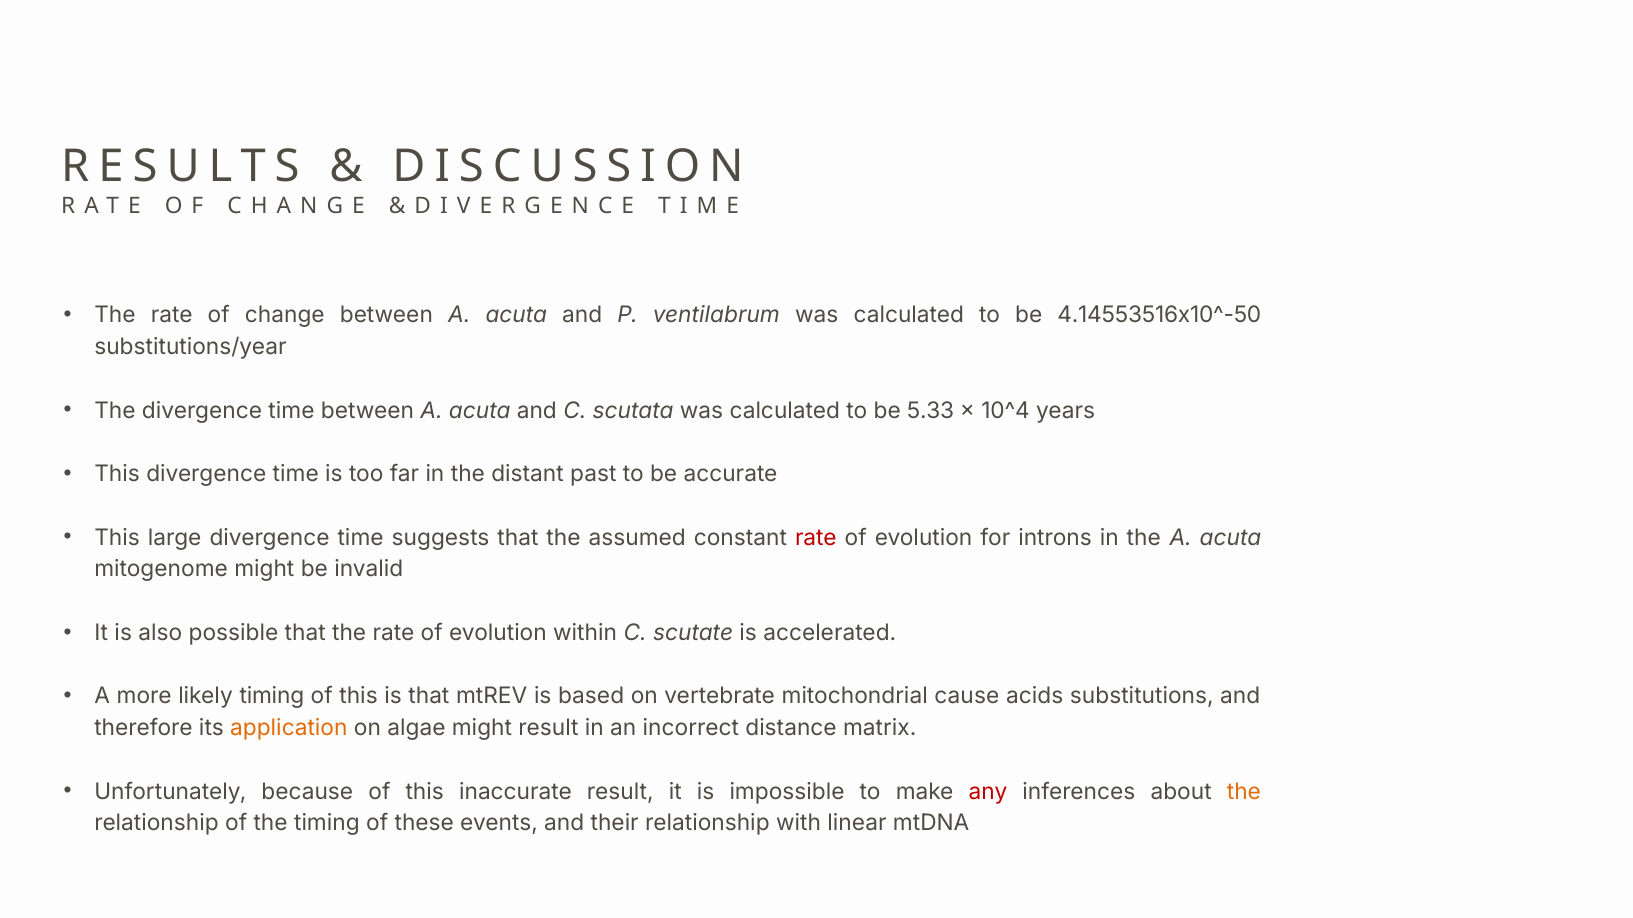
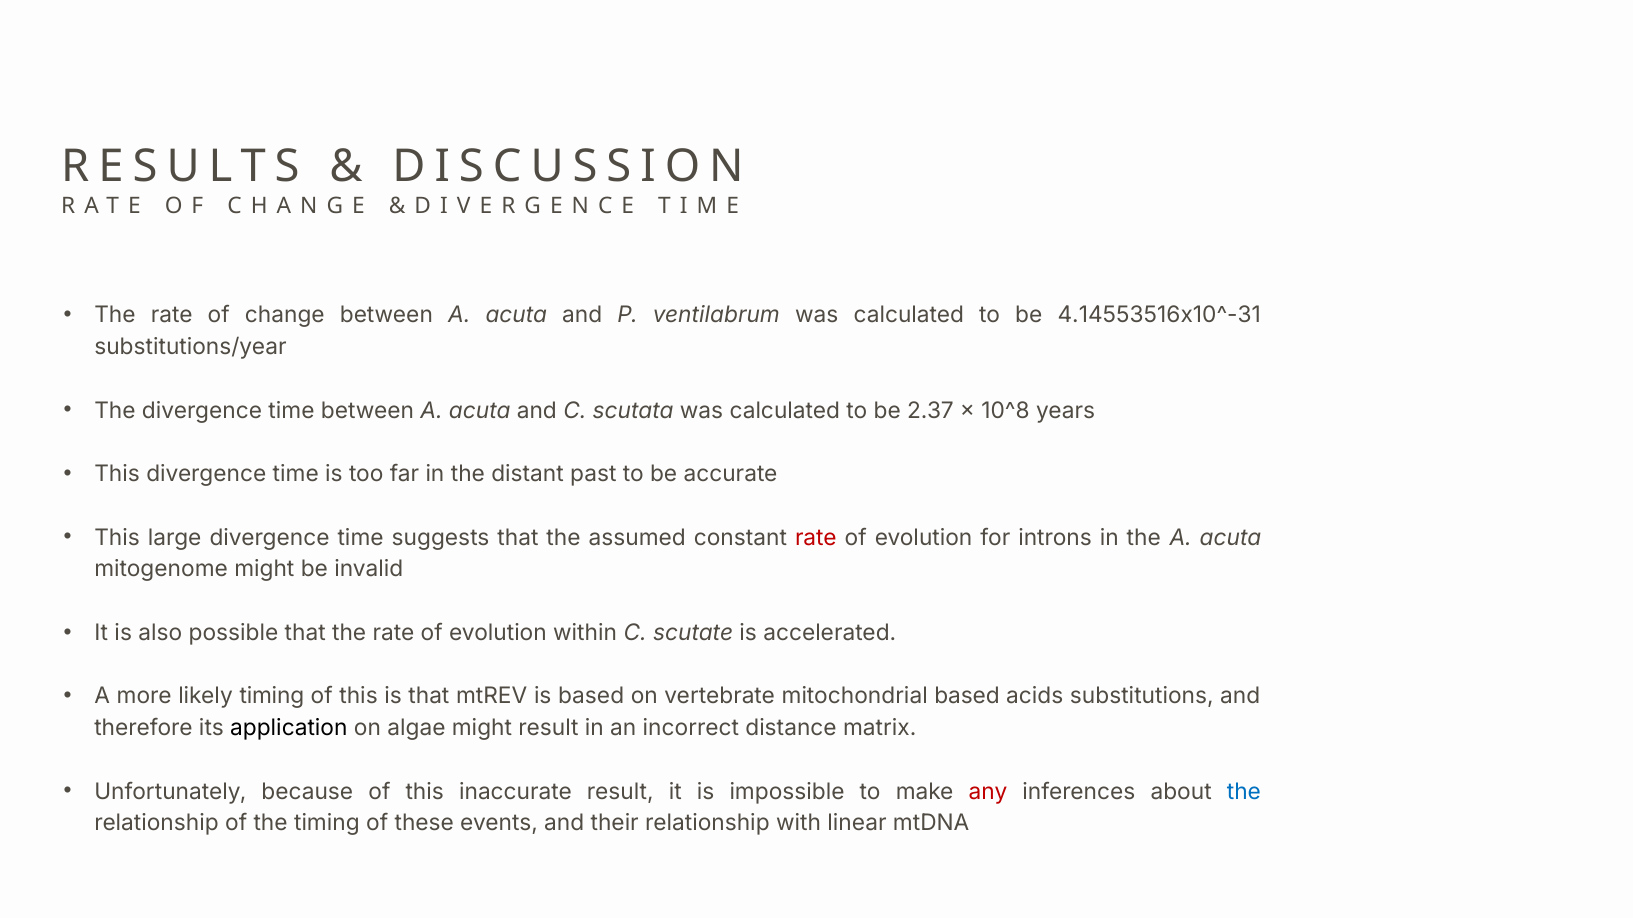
4.14553516x10^-50: 4.14553516x10^-50 -> 4.14553516x10^-31
5.33: 5.33 -> 2.37
10^4: 10^4 -> 10^8
mitochondrial cause: cause -> based
application colour: orange -> black
the at (1244, 792) colour: orange -> blue
